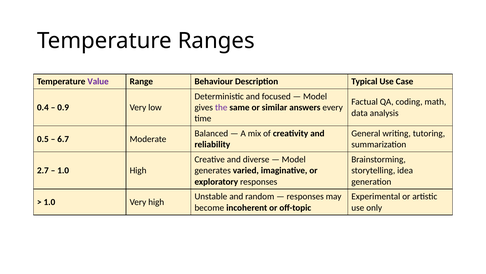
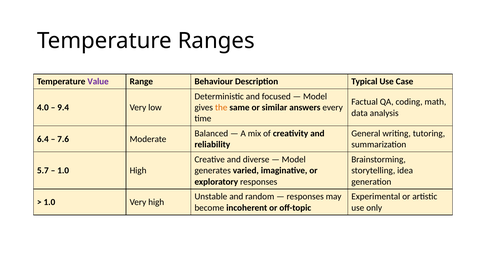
0.4: 0.4 -> 4.0
0.9: 0.9 -> 9.4
the colour: purple -> orange
0.5: 0.5 -> 6.4
6.7: 6.7 -> 7.6
2.7: 2.7 -> 5.7
